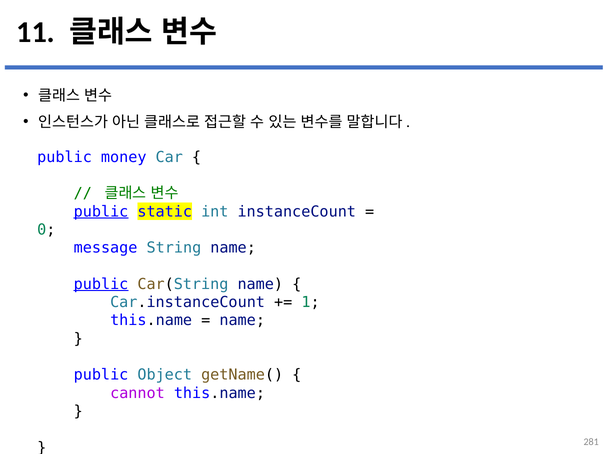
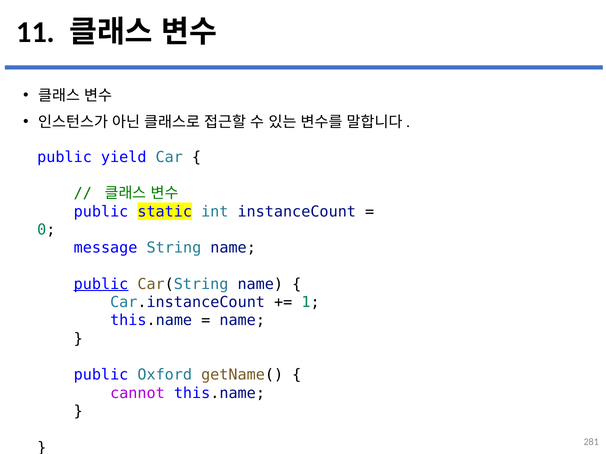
money: money -> yield
public at (101, 212) underline: present -> none
Object: Object -> Oxford
